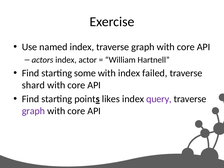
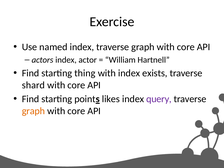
some: some -> thing
failed: failed -> exists
graph at (33, 111) colour: purple -> orange
